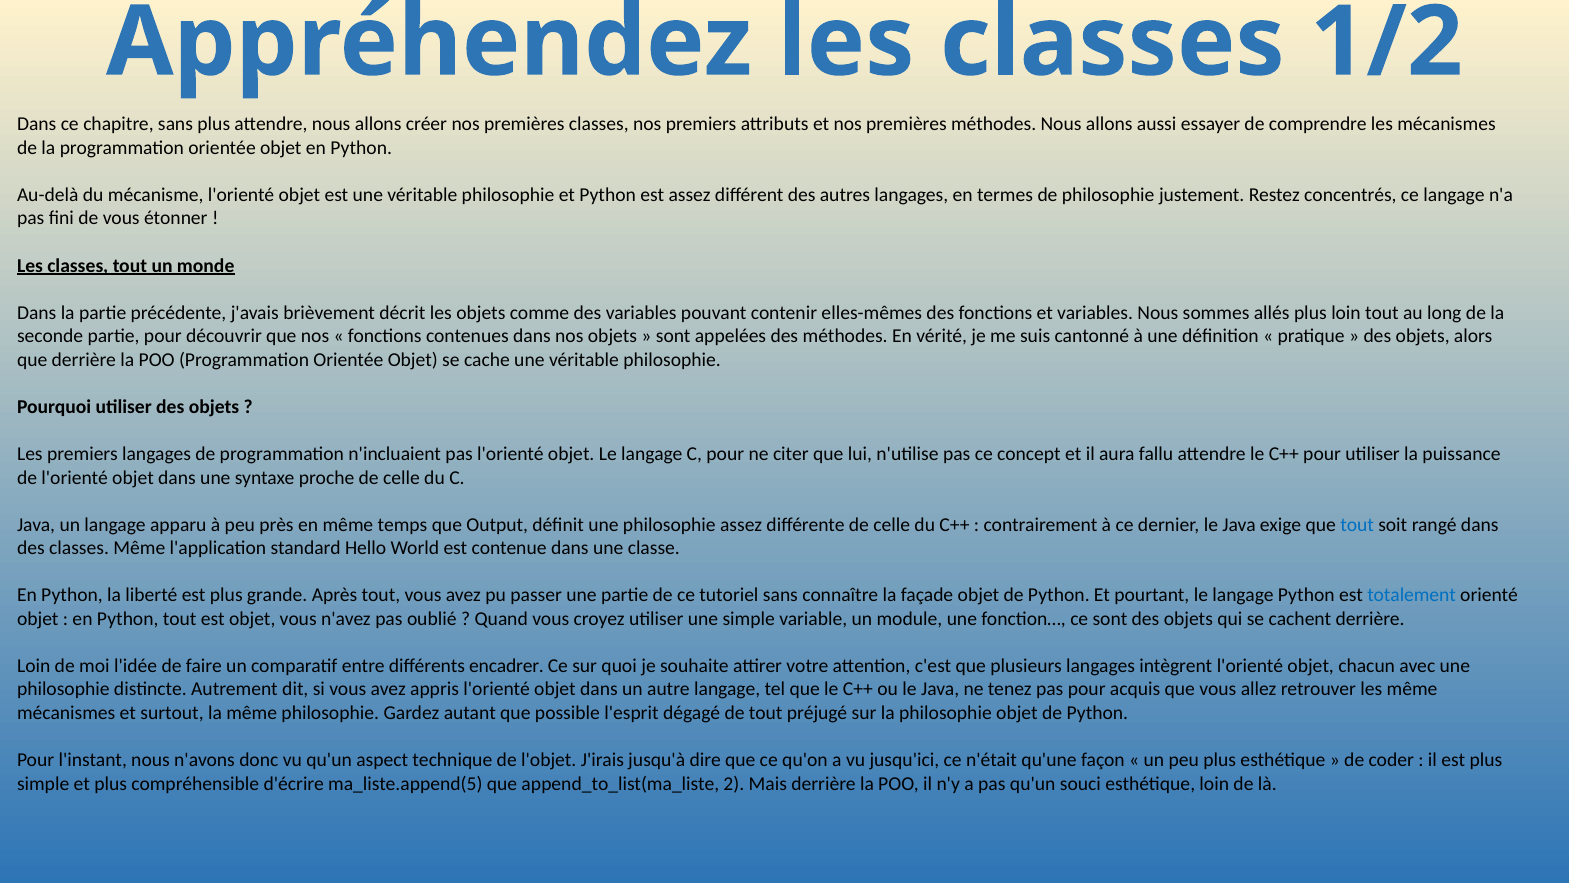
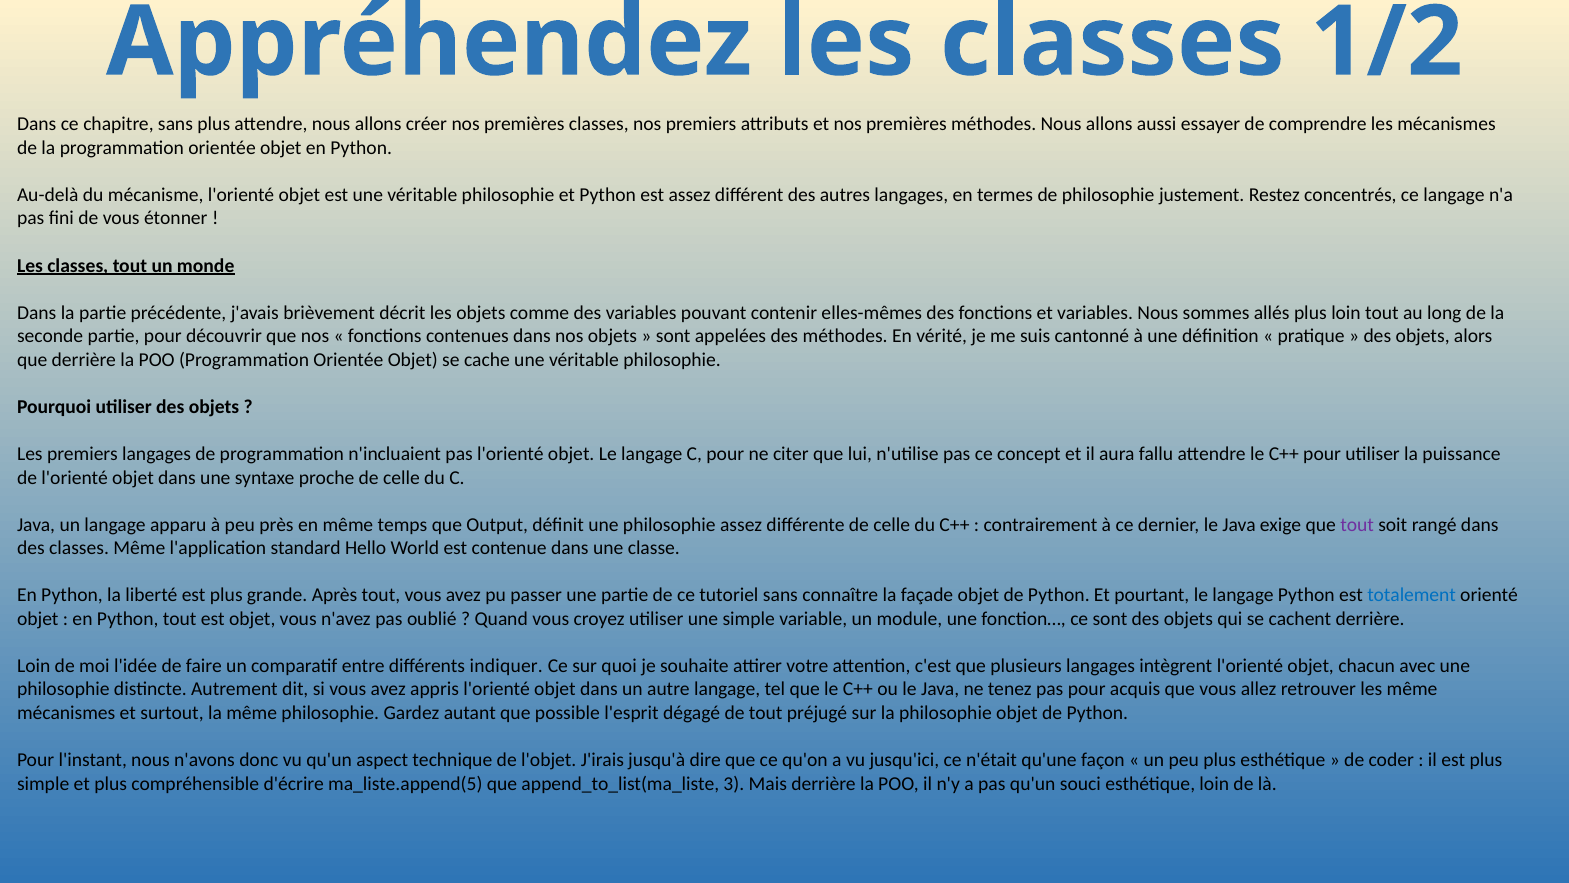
tout at (1357, 524) colour: blue -> purple
encadrer: encadrer -> indiquer
2: 2 -> 3
